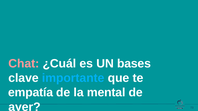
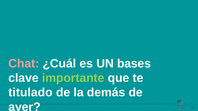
importante colour: light blue -> light green
empatía: empatía -> titulado
mental: mental -> demás
